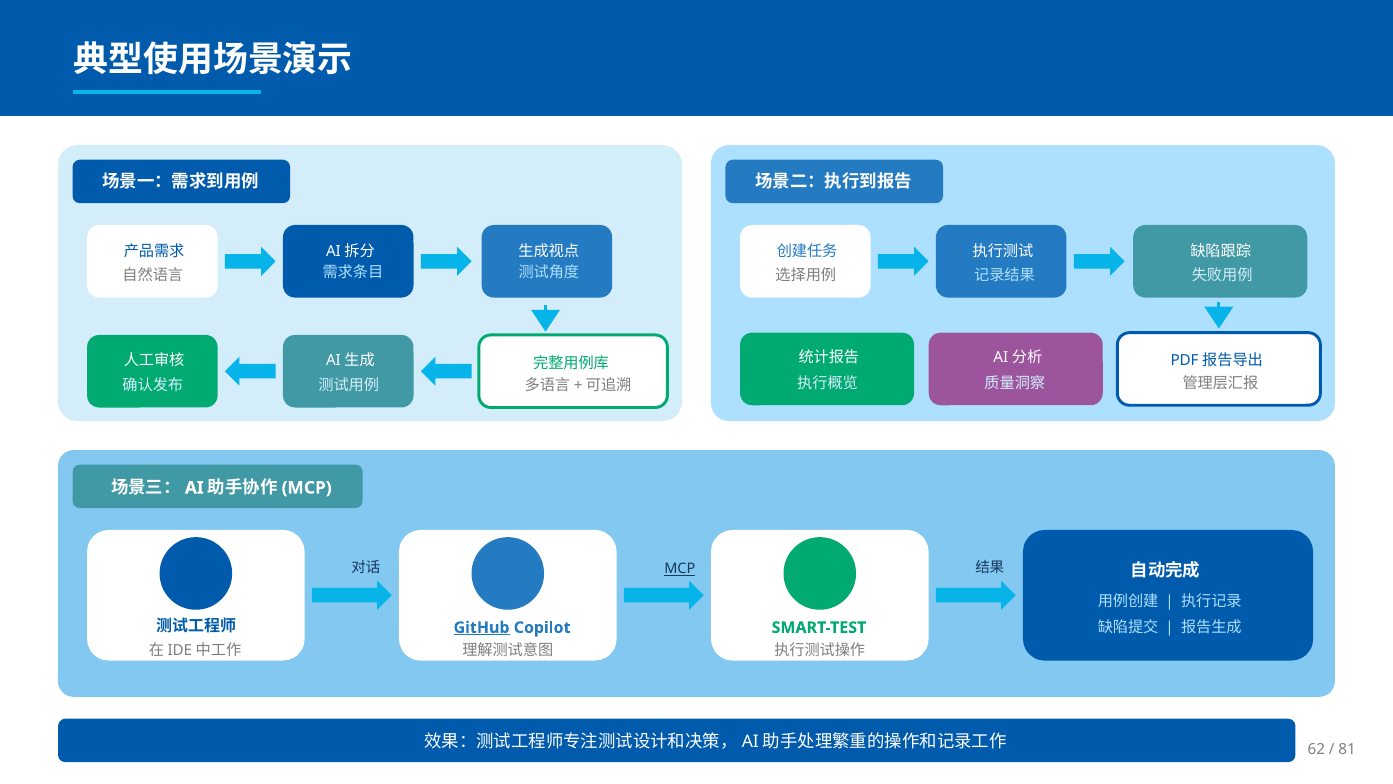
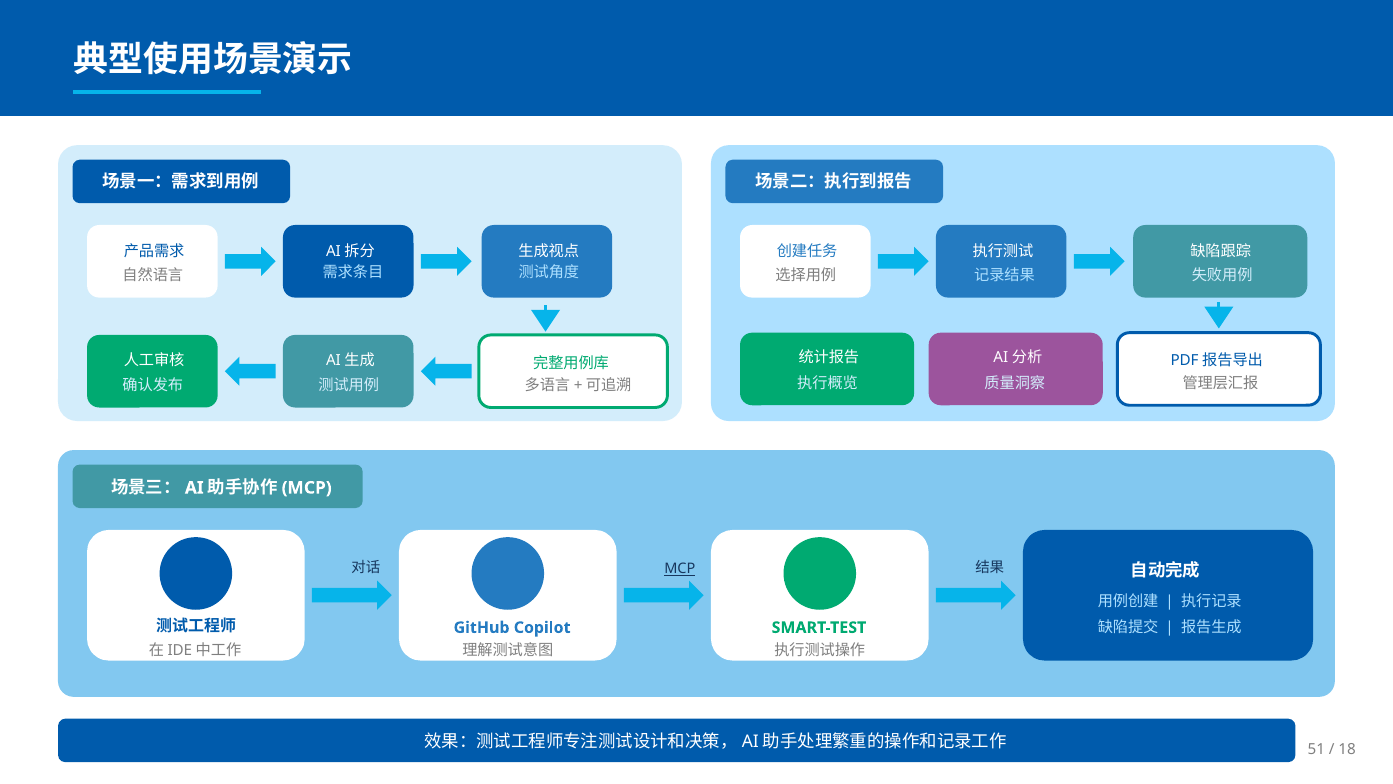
GitHub underline: present -> none
62: 62 -> 51
81: 81 -> 18
